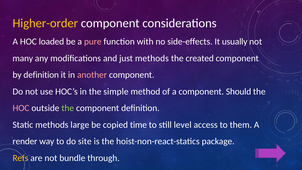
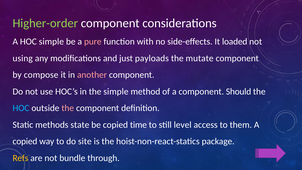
Higher-order colour: yellow -> light green
HOC loaded: loaded -> simple
usually: usually -> loaded
many: many -> using
just methods: methods -> payloads
created: created -> mutate
by definition: definition -> compose
HOC at (21, 108) colour: pink -> light blue
the at (68, 108) colour: light green -> pink
large: large -> state
render at (25, 141): render -> copied
